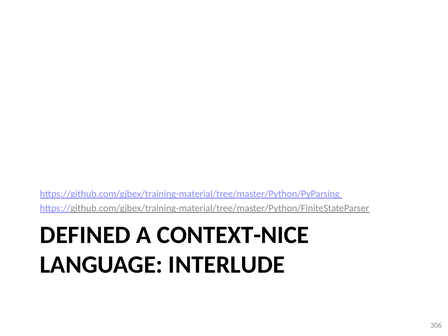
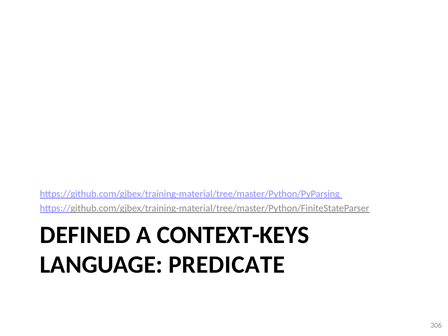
CONTEXT-NICE: CONTEXT-NICE -> CONTEXT-KEYS
INTERLUDE: INTERLUDE -> PREDICATE
